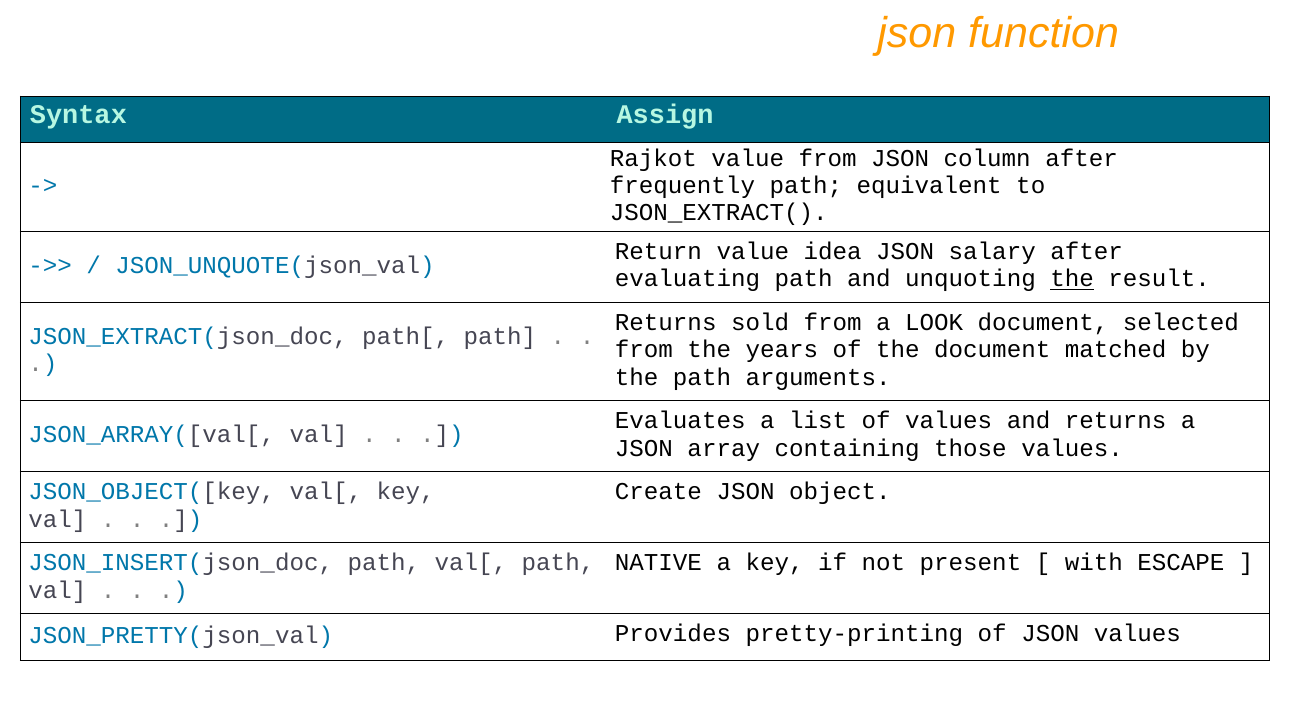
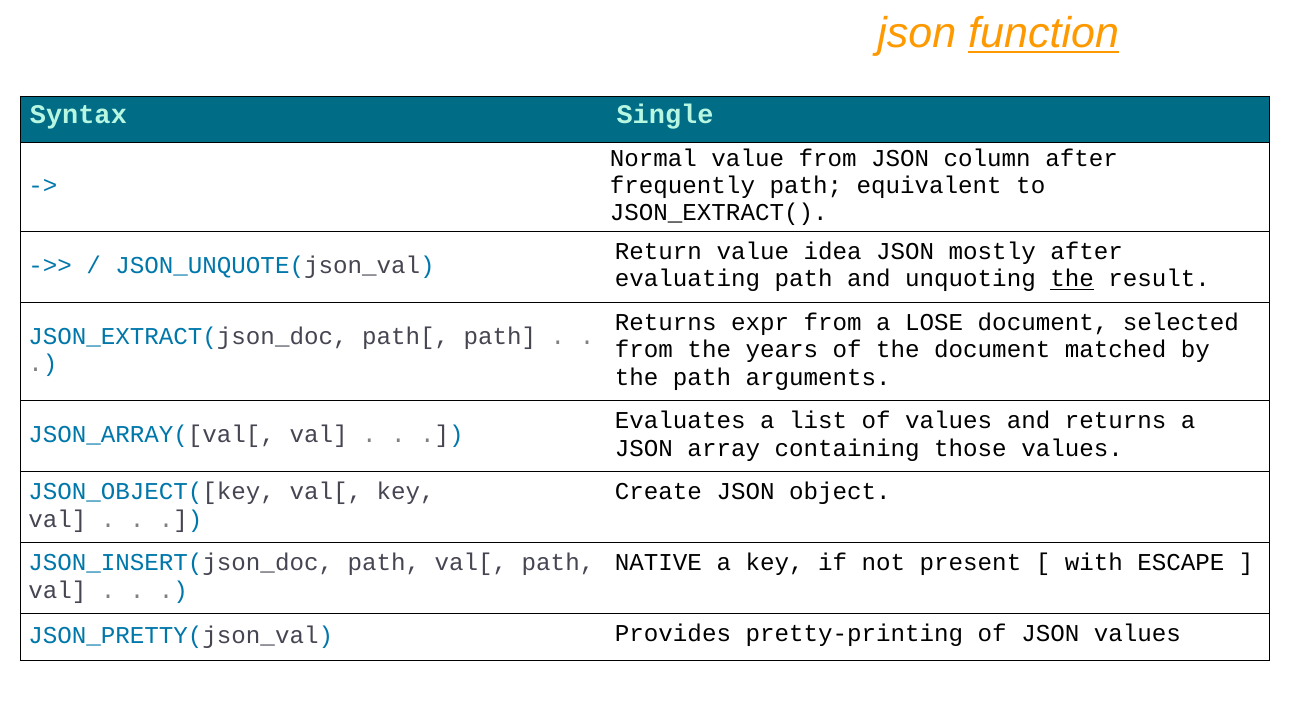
function underline: none -> present
Assign: Assign -> Single
Rajkot: Rajkot -> Normal
salary: salary -> mostly
sold: sold -> expr
LOOK: LOOK -> LOSE
